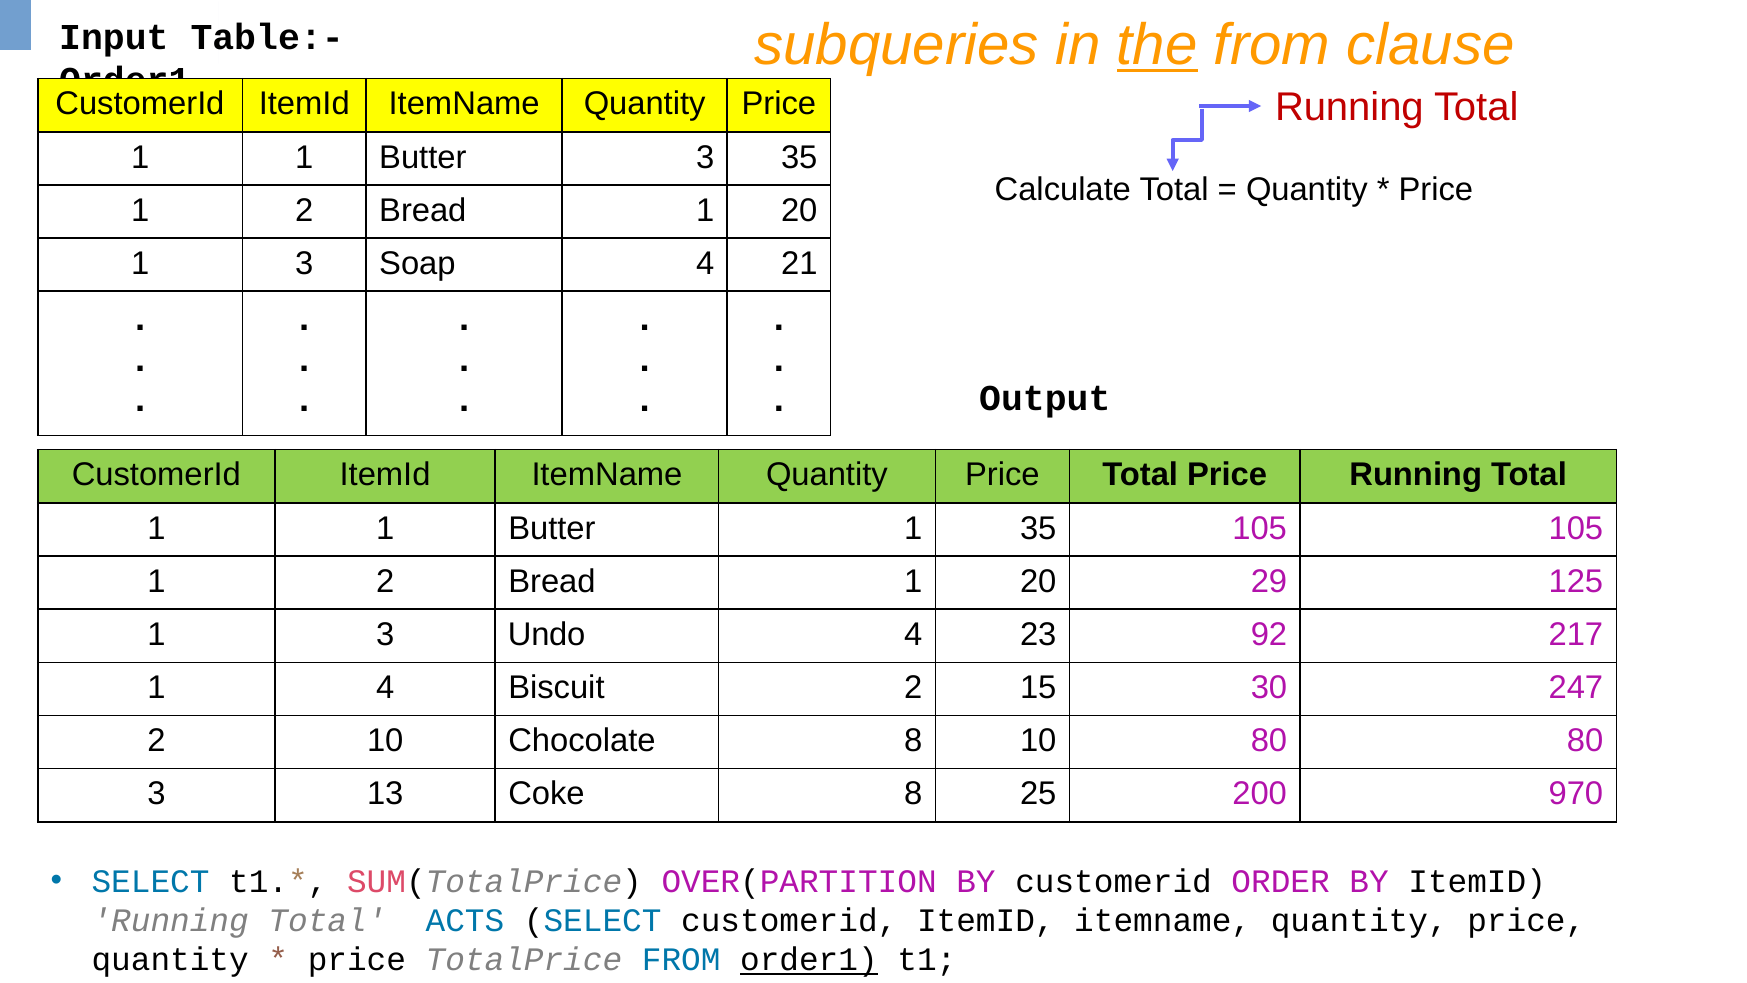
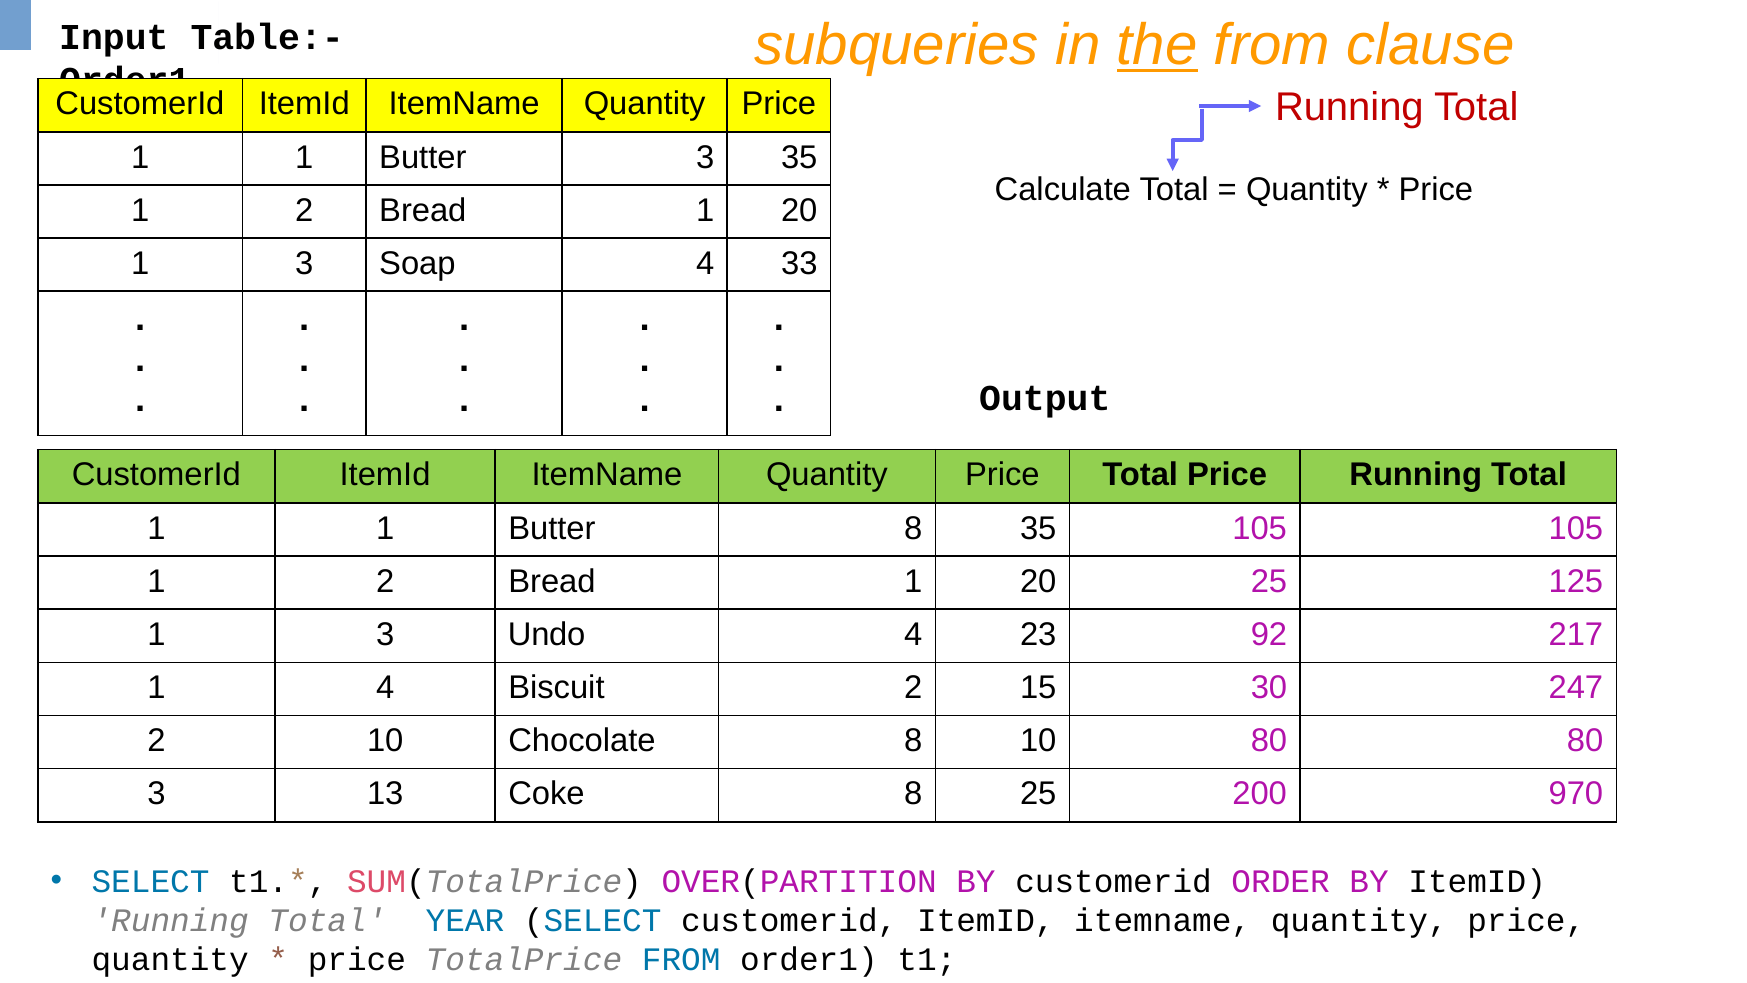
21: 21 -> 33
Butter 1: 1 -> 8
20 29: 29 -> 25
ACTS: ACTS -> YEAR
order1 at (809, 960) underline: present -> none
